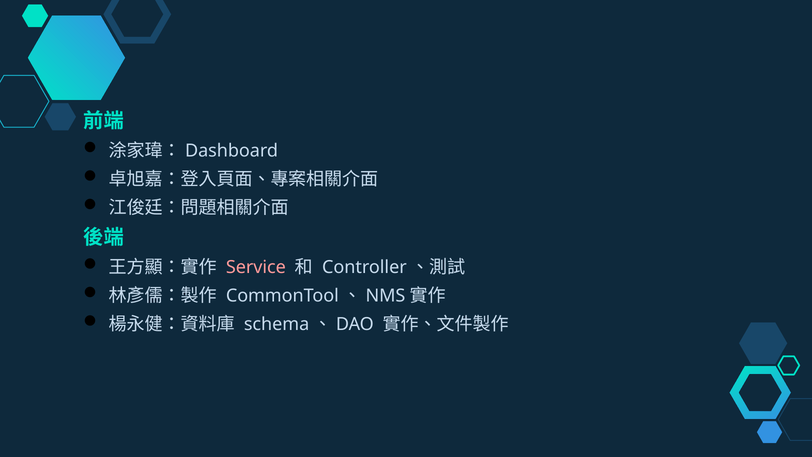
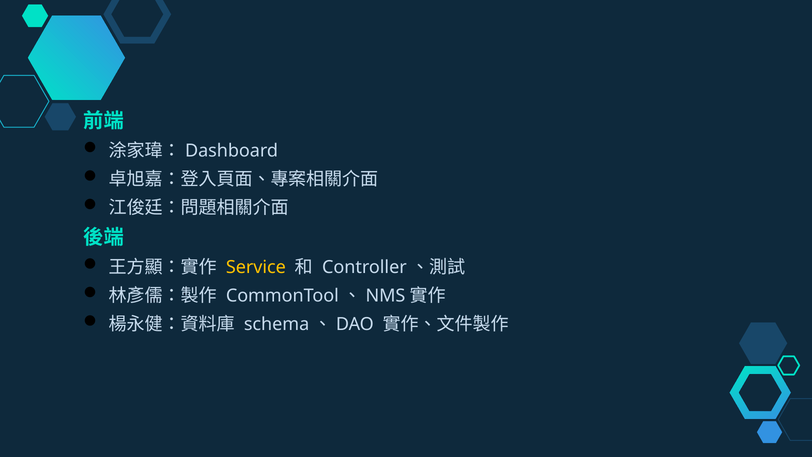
Service colour: pink -> yellow
